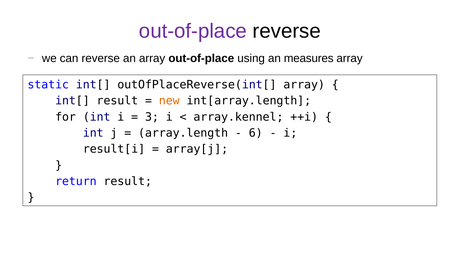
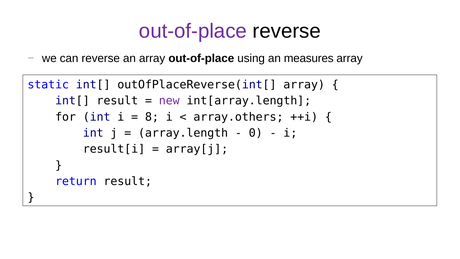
new colour: orange -> purple
3: 3 -> 8
array.kennel: array.kennel -> array.others
6: 6 -> 0
